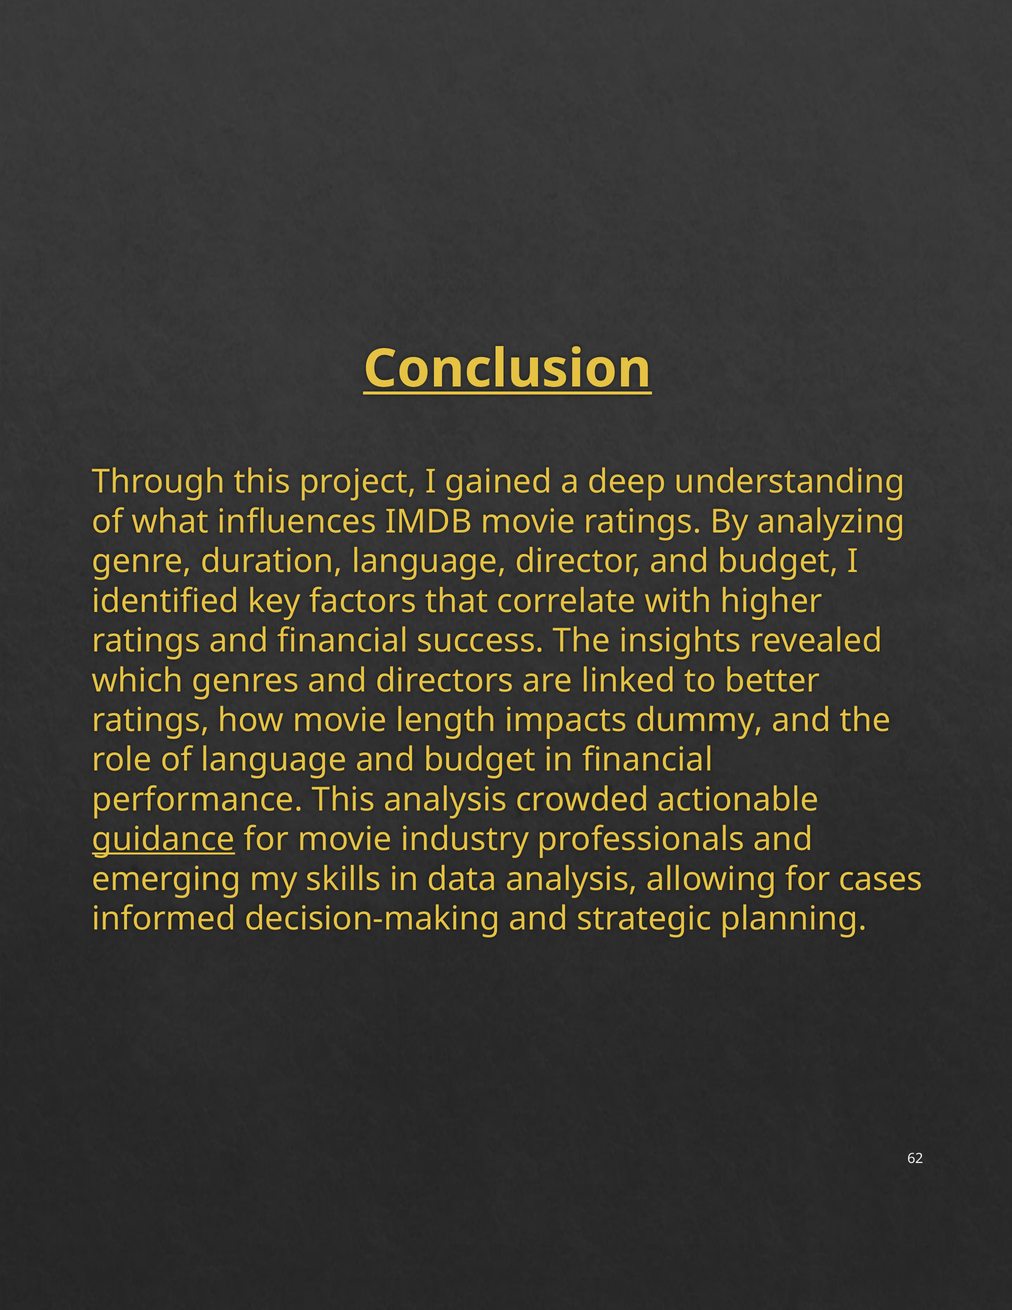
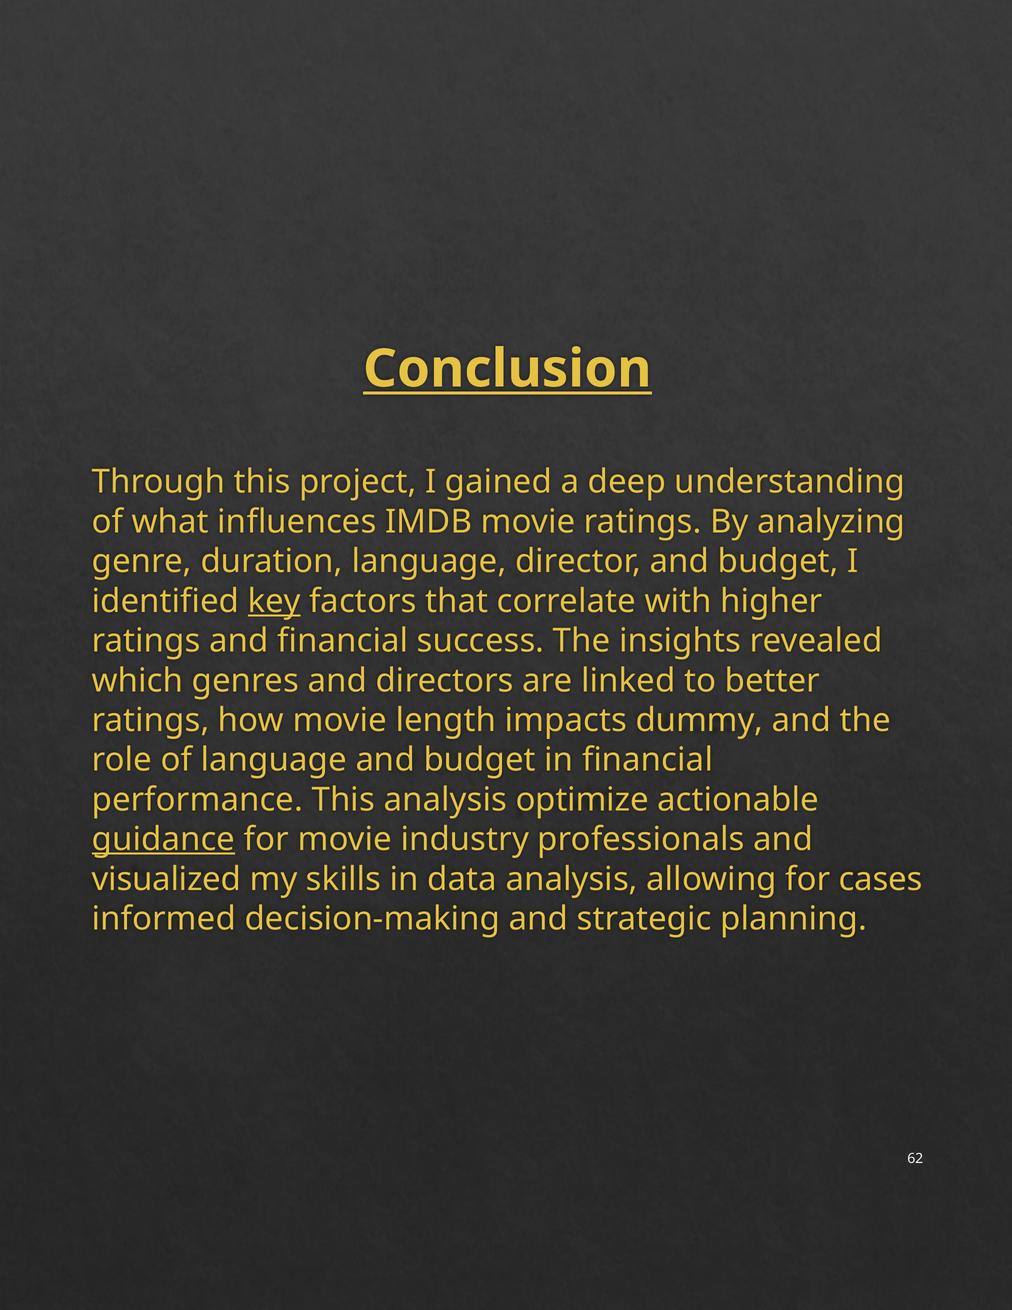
key underline: none -> present
crowded: crowded -> optimize
emerging: emerging -> visualized
